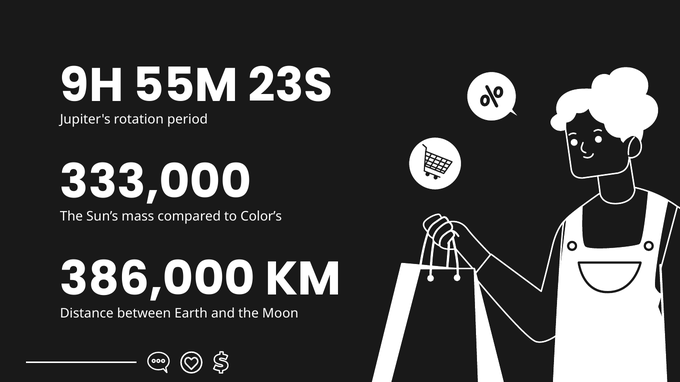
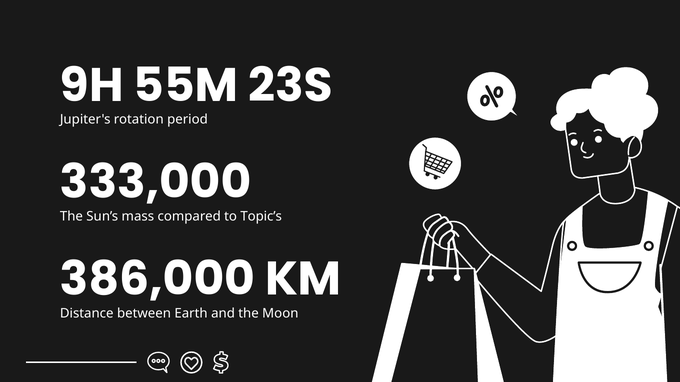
Color’s: Color’s -> Topic’s
